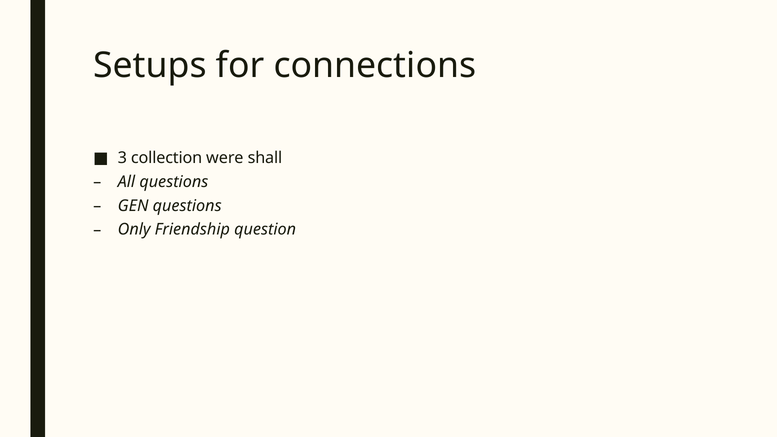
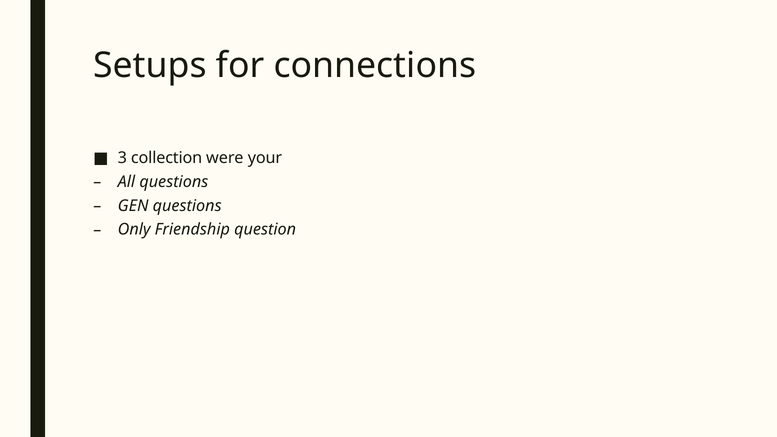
shall: shall -> your
